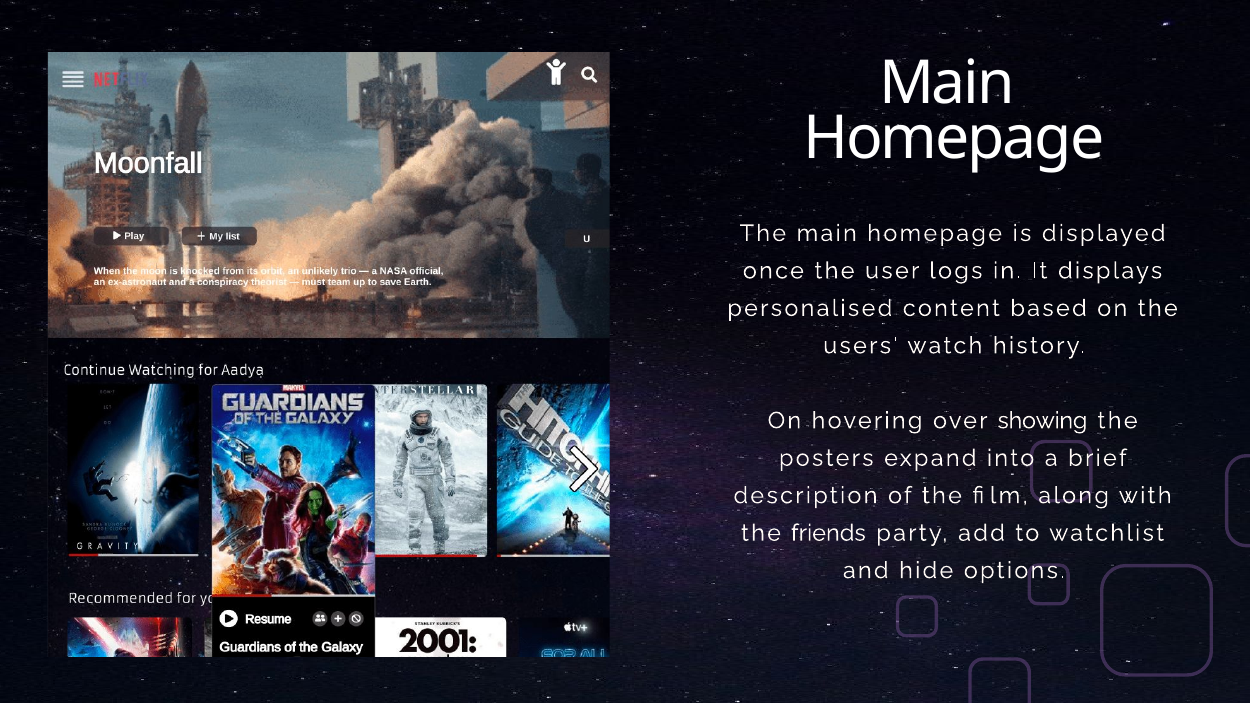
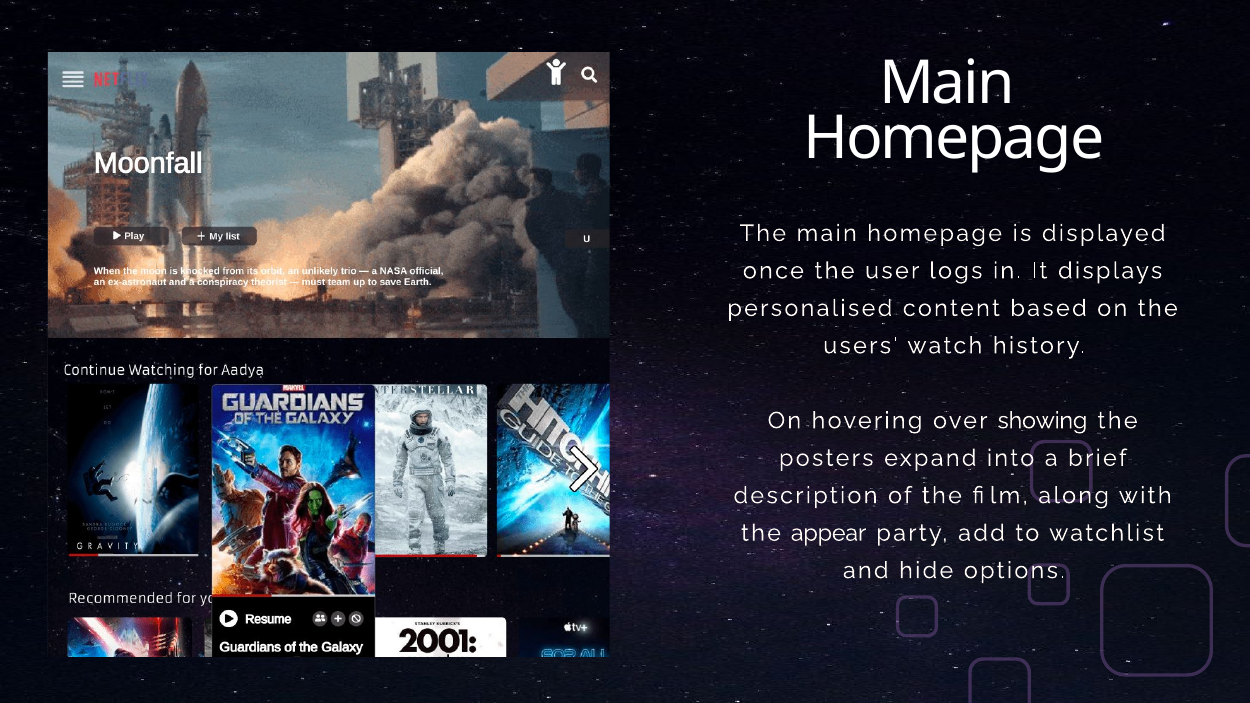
friends: friends -> appear
